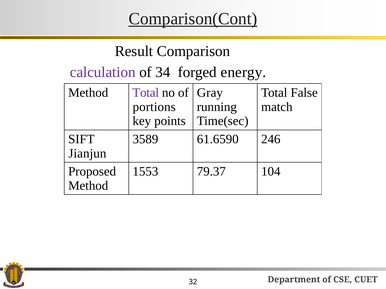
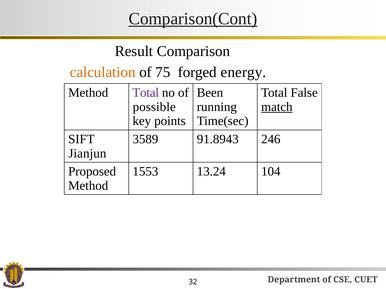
calculation colour: purple -> orange
34: 34 -> 75
Gray: Gray -> Been
portions: portions -> possible
match underline: none -> present
61.6590: 61.6590 -> 91.8943
79.37: 79.37 -> 13.24
